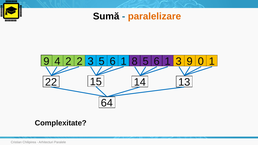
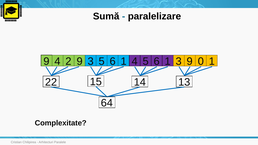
paralelizare colour: orange -> black
2 at (80, 61): 2 -> 9
1 8: 8 -> 4
